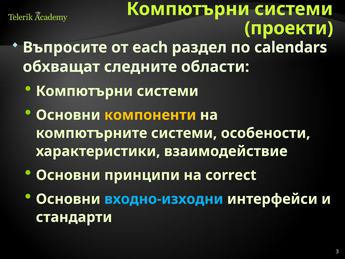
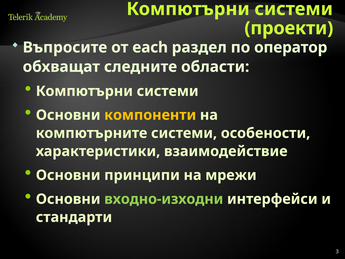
calendars: calendars -> оператор
correct: correct -> мрежи
входно-изходни colour: light blue -> light green
